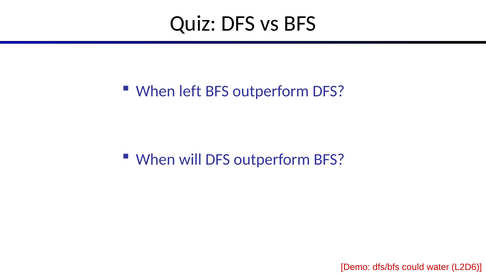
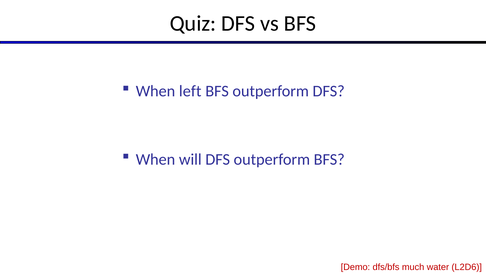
could: could -> much
